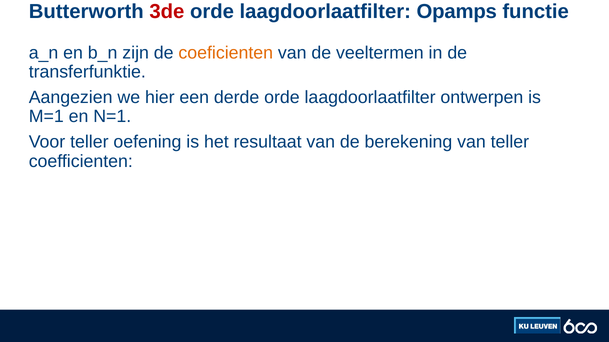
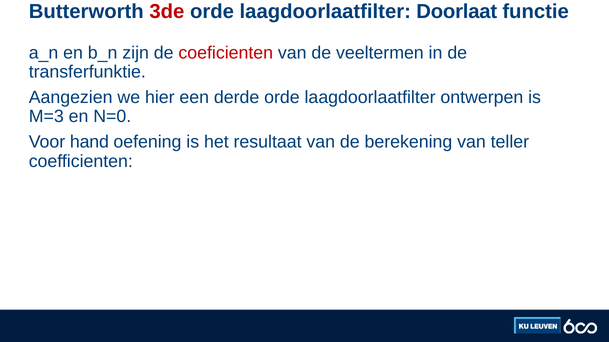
Opamps: Opamps -> Doorlaat
coeficienten colour: orange -> red
M=1: M=1 -> M=3
N=1: N=1 -> N=0
Voor teller: teller -> hand
